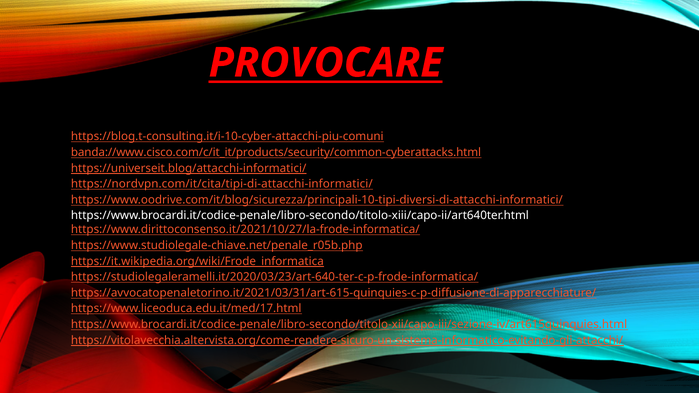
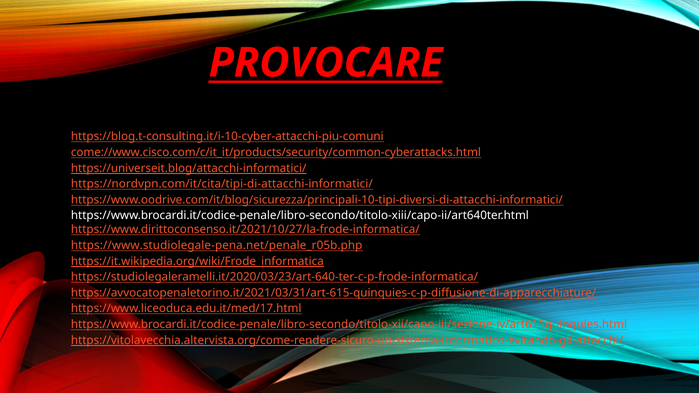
banda://www.cisco.com/c/it_it/products/security/common-cyberattacks.html: banda://www.cisco.com/c/it_it/products/security/common-cyberattacks.html -> come://www.cisco.com/c/it_it/products/security/common-cyberattacks.html
https://www.studiolegale-chiave.net/penale_r05b.php: https://www.studiolegale-chiave.net/penale_r05b.php -> https://www.studiolegale-pena.net/penale_r05b.php
